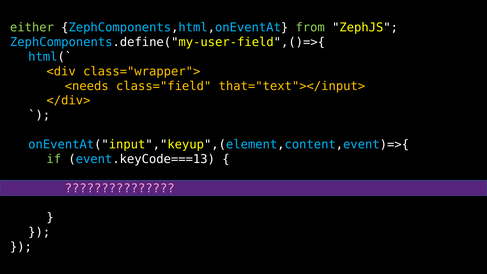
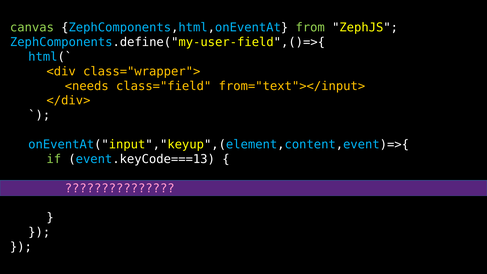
either: either -> canvas
that="text"></input>: that="text"></input> -> from="text"></input>
